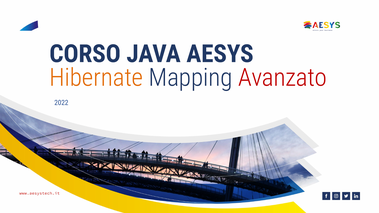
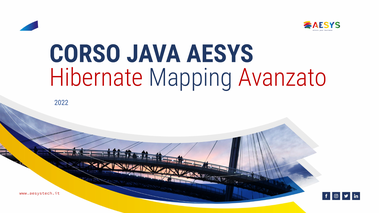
Hibernate colour: orange -> red
